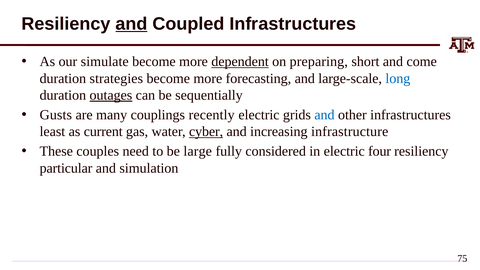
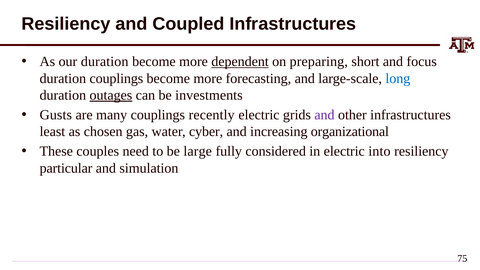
and at (132, 24) underline: present -> none
our simulate: simulate -> duration
come: come -> focus
duration strategies: strategies -> couplings
sequentially: sequentially -> investments
and at (324, 115) colour: blue -> purple
current: current -> chosen
cyber underline: present -> none
infrastructure: infrastructure -> organizational
four: four -> into
